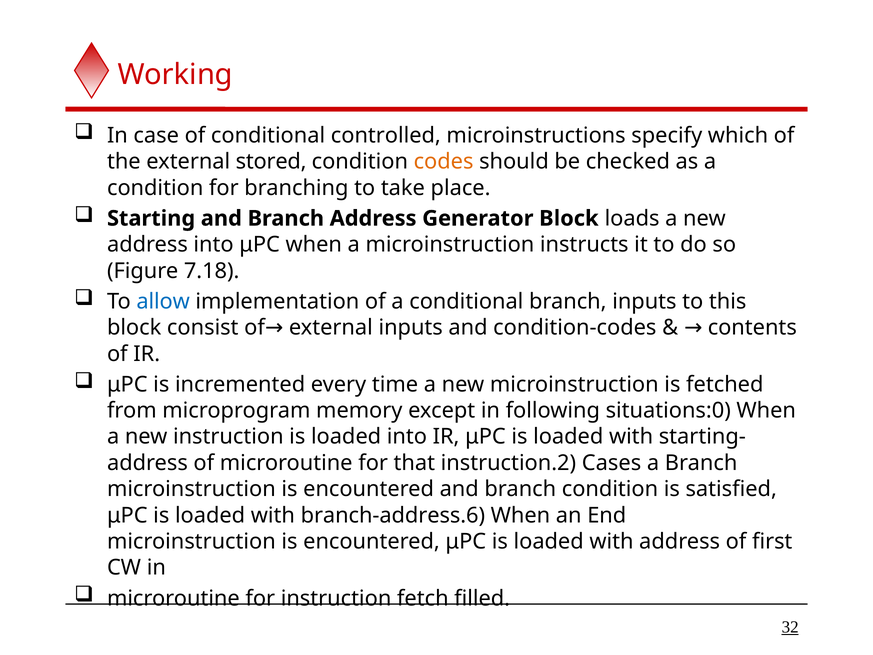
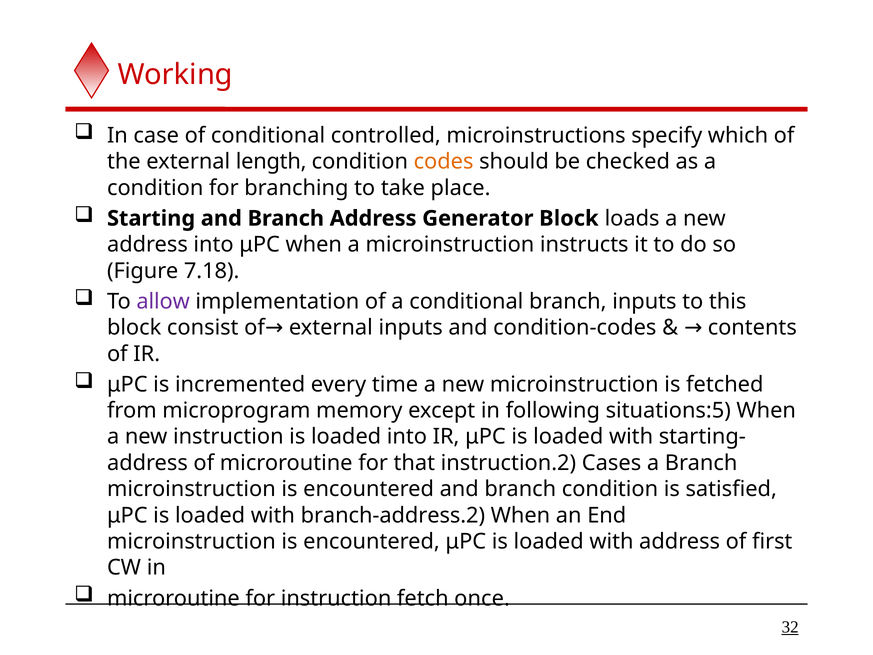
stored: stored -> length
allow colour: blue -> purple
situations:0: situations:0 -> situations:5
branch-address.6: branch-address.6 -> branch-address.2
filled: filled -> once
